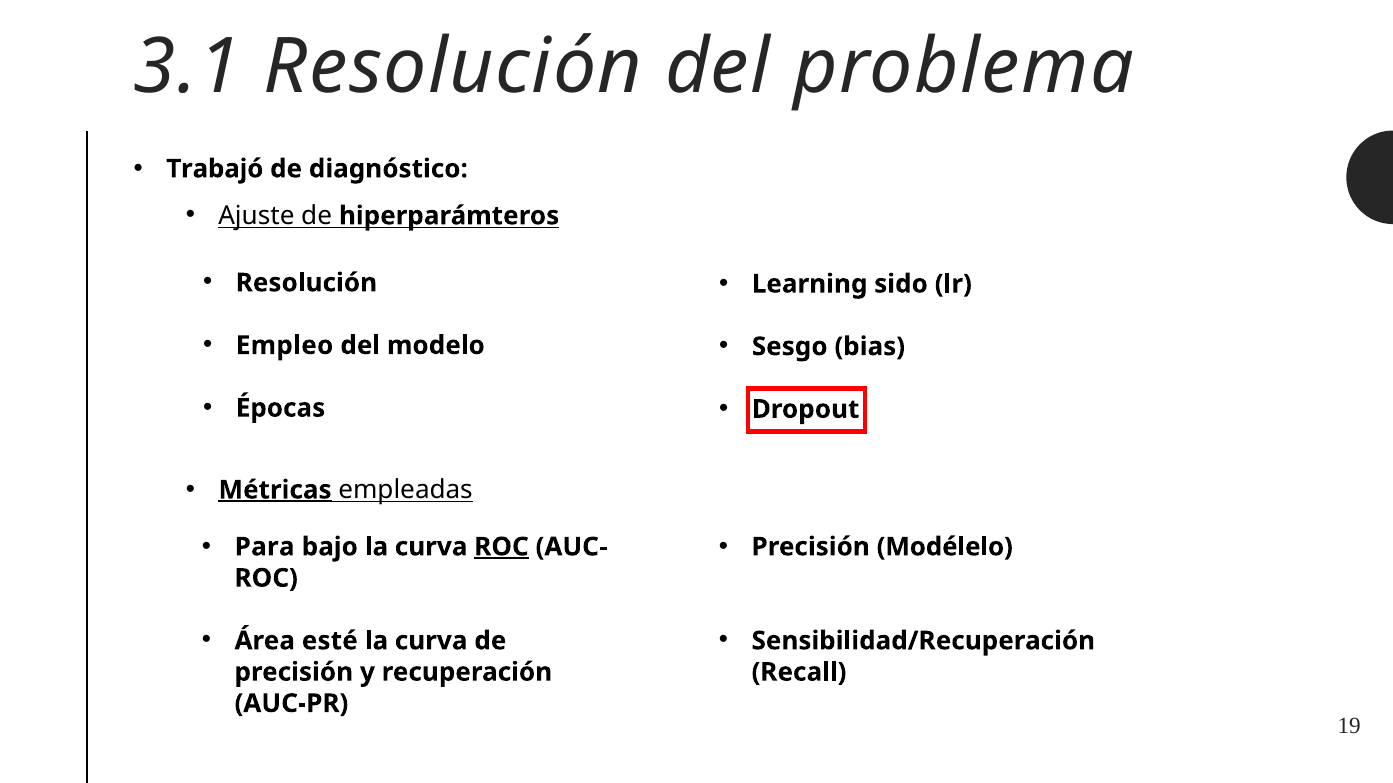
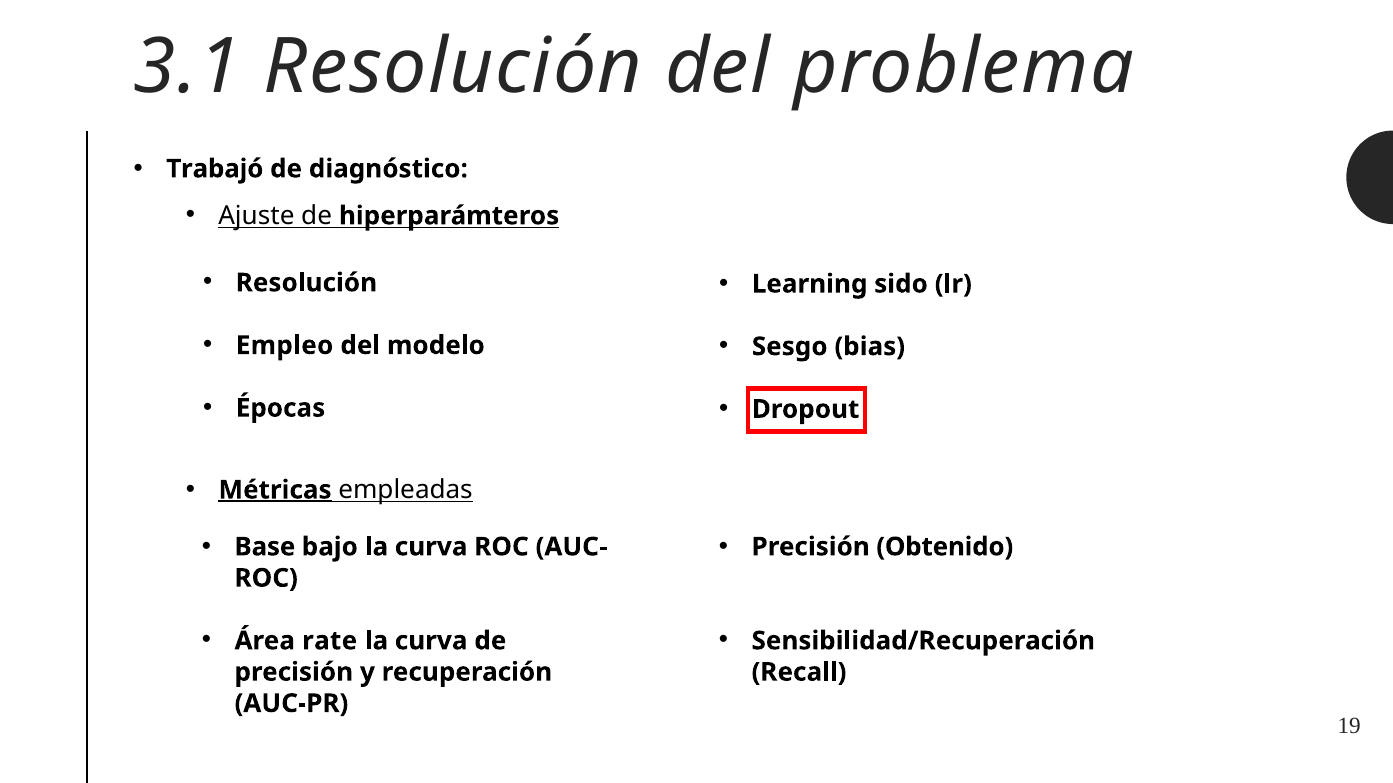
Para: Para -> Base
ROC at (502, 547) underline: present -> none
Modélelo: Modélelo -> Obtenido
esté: esté -> rate
